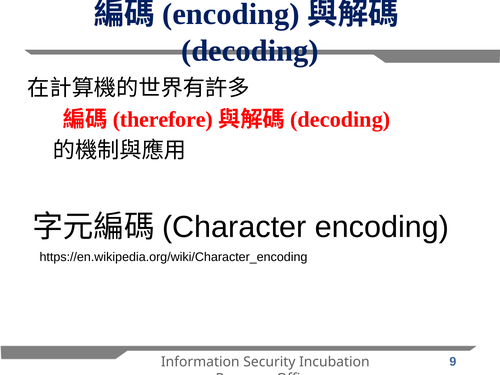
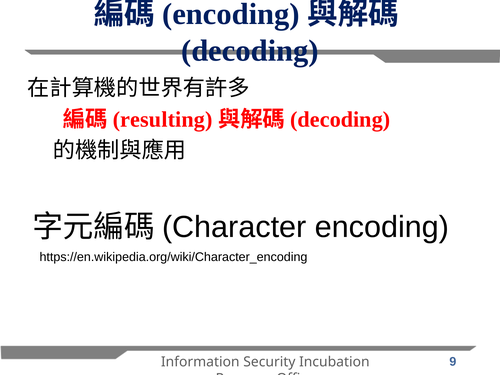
therefore: therefore -> resulting
